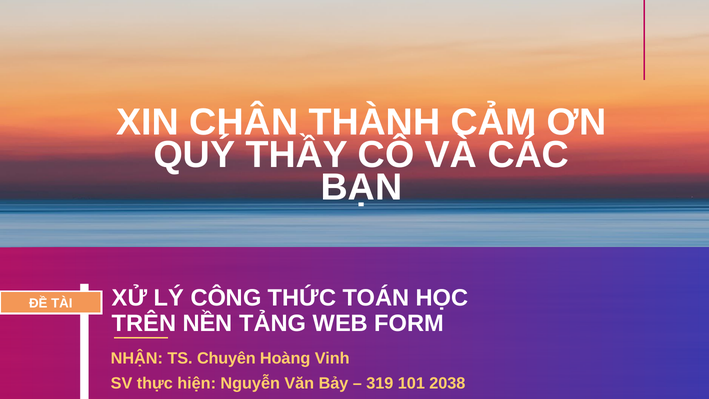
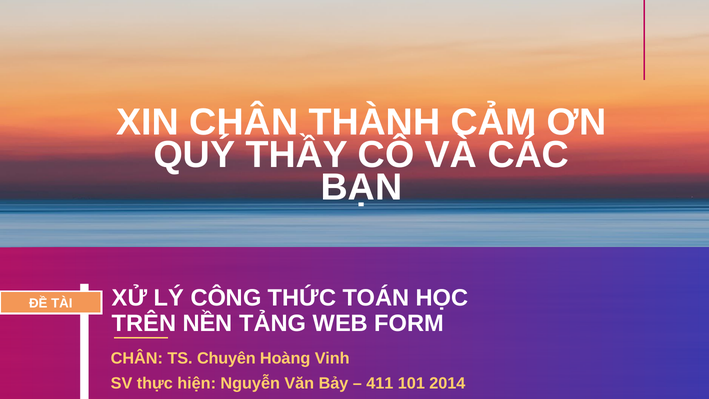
NHẬN at (137, 358): NHẬN -> CHÂN
319: 319 -> 411
2038: 2038 -> 2014
